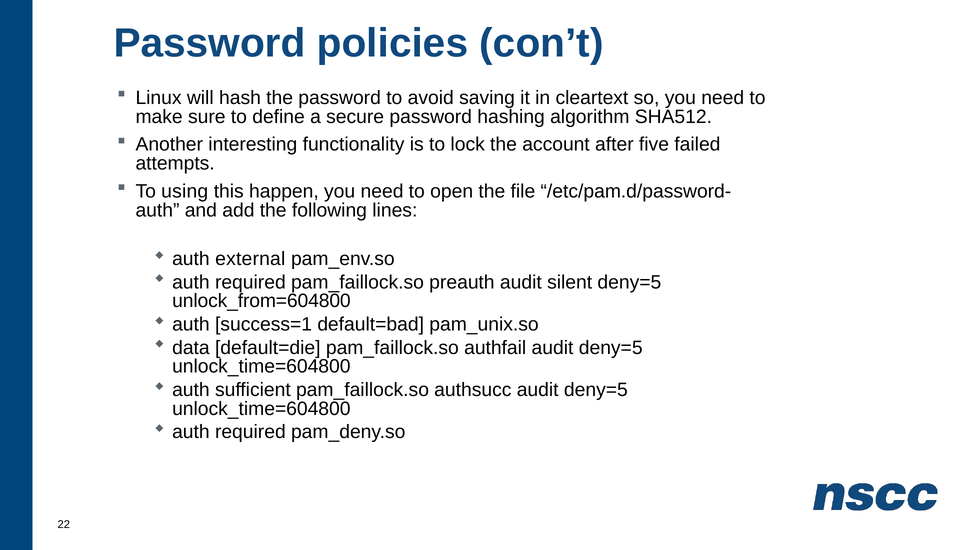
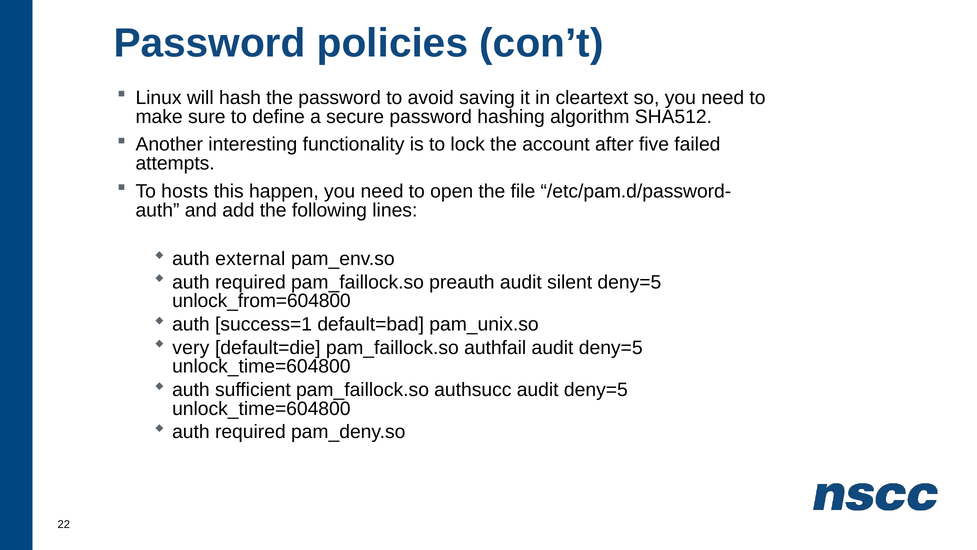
using: using -> hosts
data: data -> very
